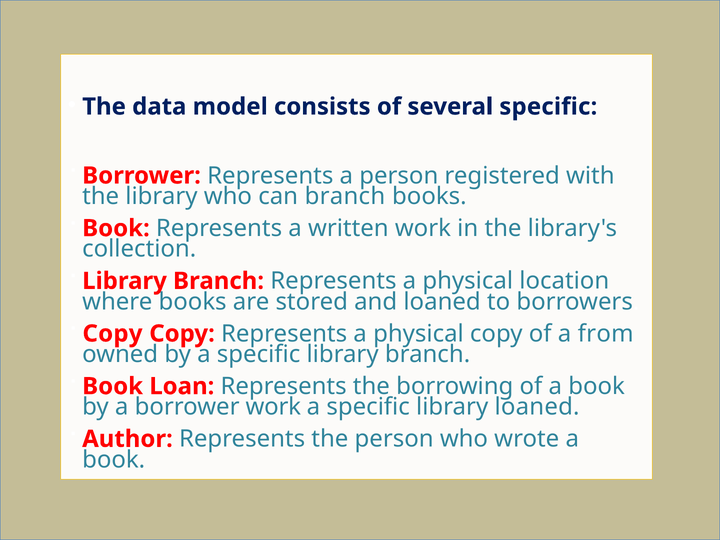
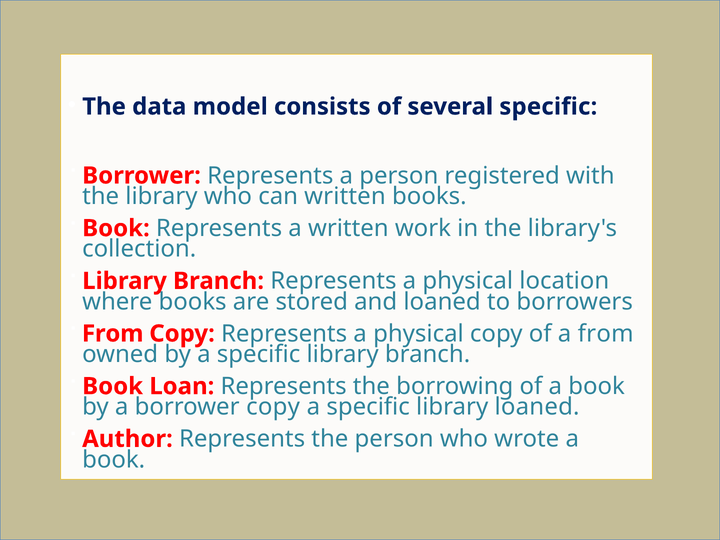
can branch: branch -> written
Copy at (112, 334): Copy -> From
borrower work: work -> copy
